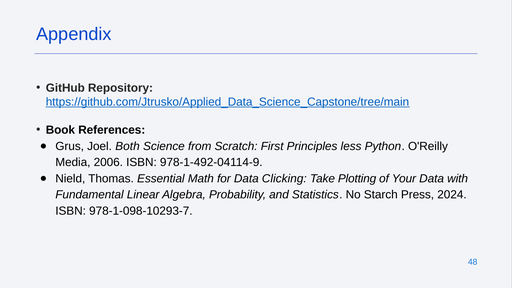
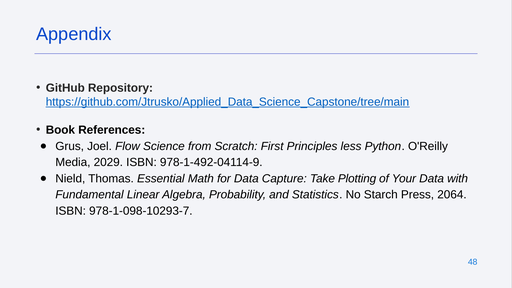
Both: Both -> Flow
2006: 2006 -> 2029
Clicking: Clicking -> Capture
2024: 2024 -> 2064
